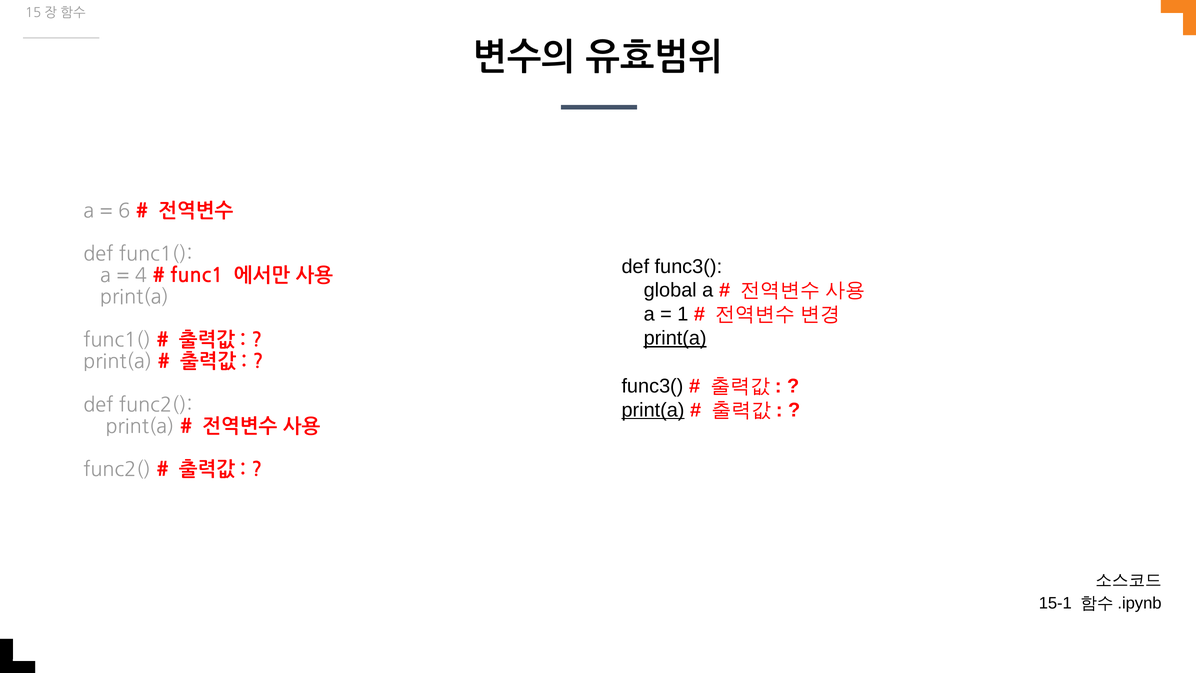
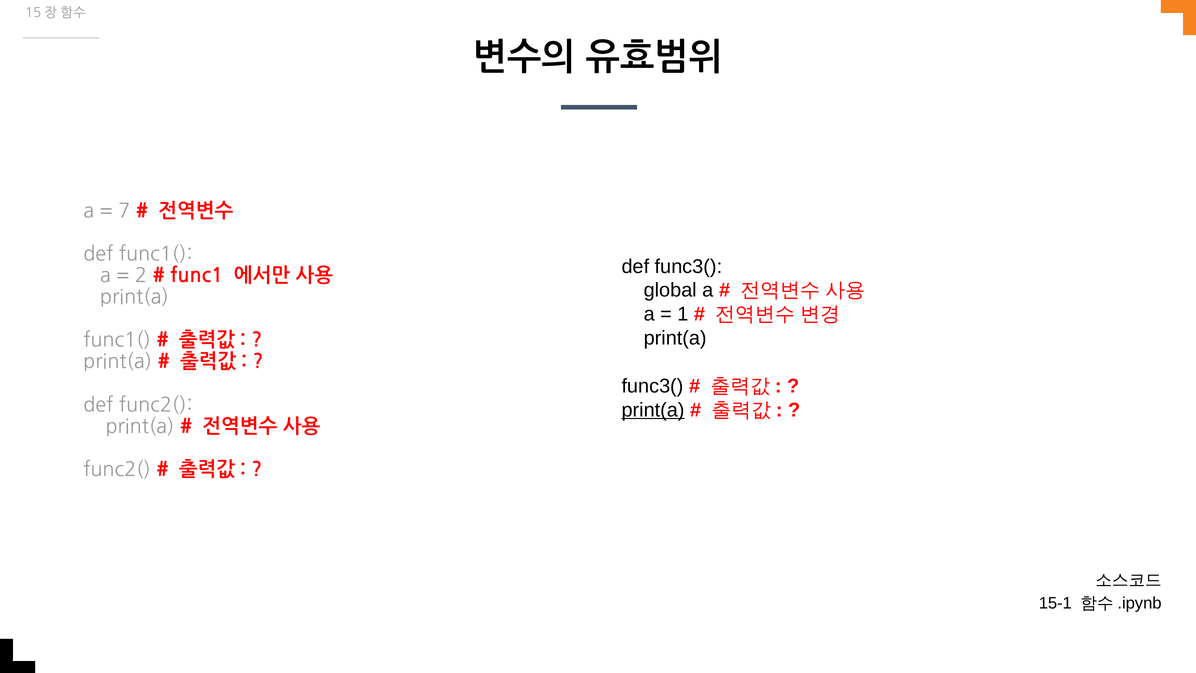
6: 6 -> 7
4: 4 -> 2
print(a at (675, 338) underline: present -> none
